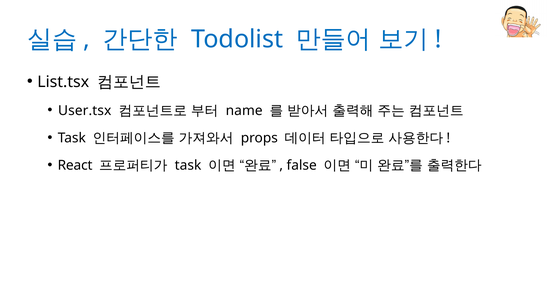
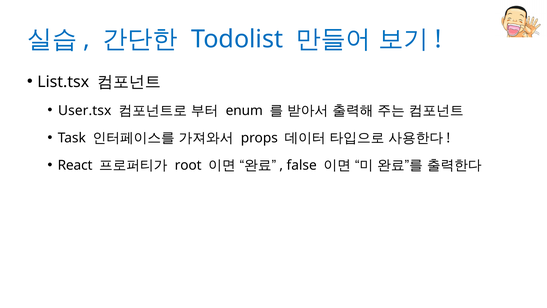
name: name -> enum
task at (188, 165): task -> root
